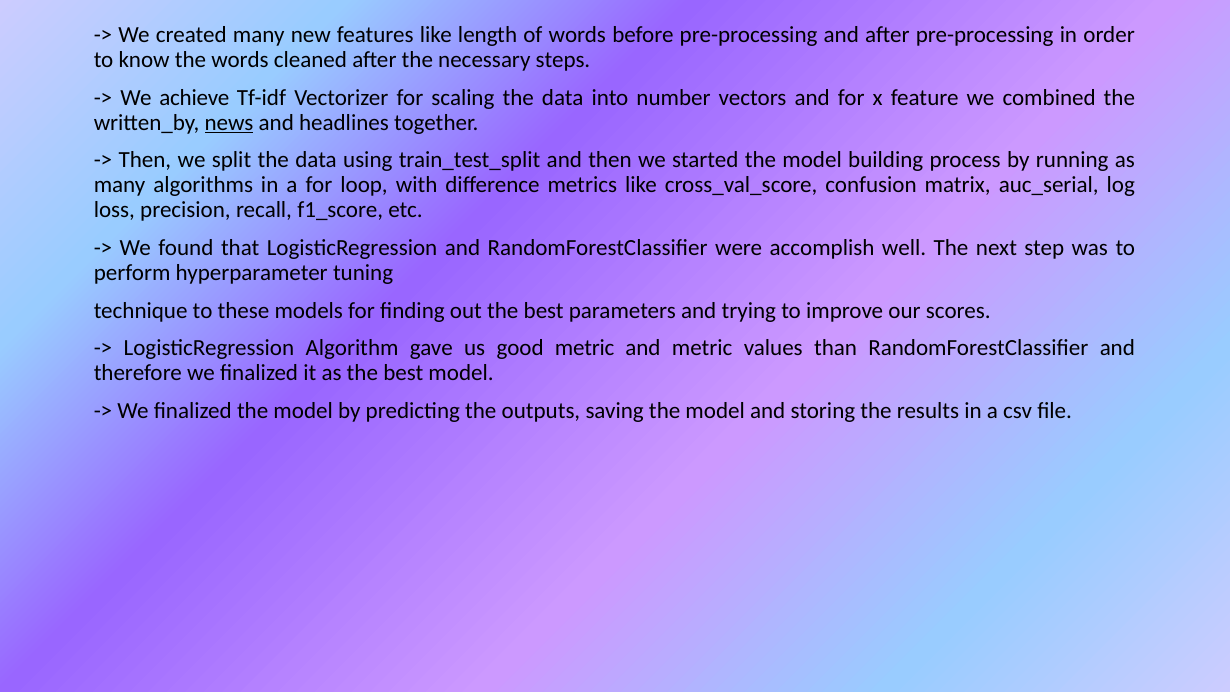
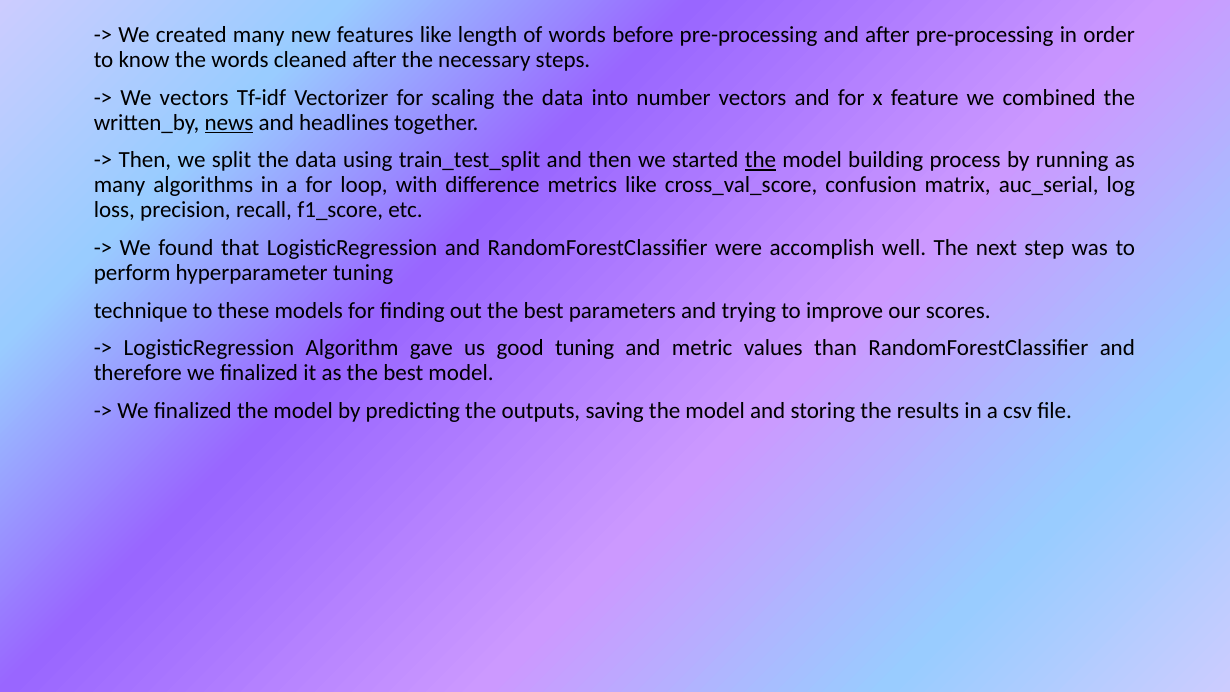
We achieve: achieve -> vectors
the at (760, 160) underline: none -> present
good metric: metric -> tuning
